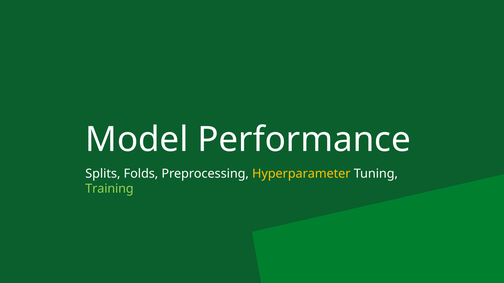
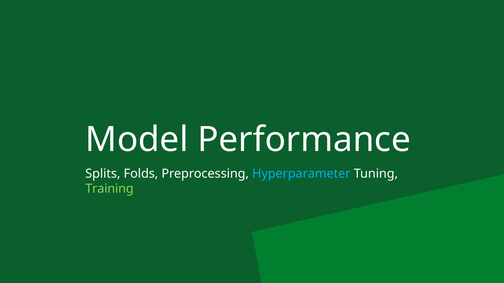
Hyperparameter colour: yellow -> light blue
